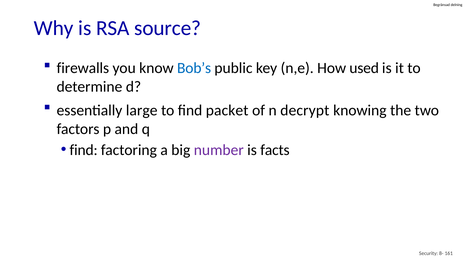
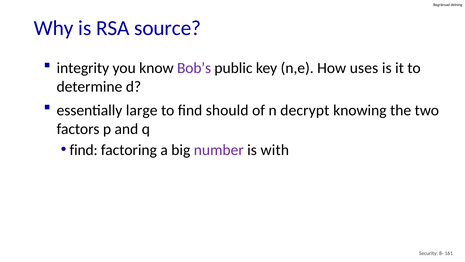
firewalls: firewalls -> integrity
Bob’s colour: blue -> purple
used: used -> uses
packet: packet -> should
facts: facts -> with
